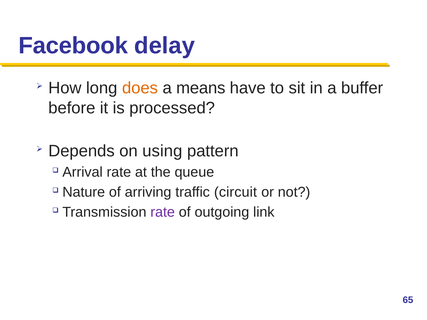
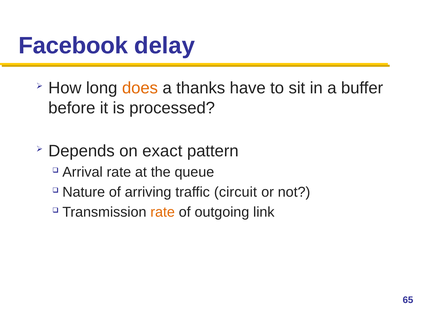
means: means -> thanks
using: using -> exact
rate at (163, 212) colour: purple -> orange
